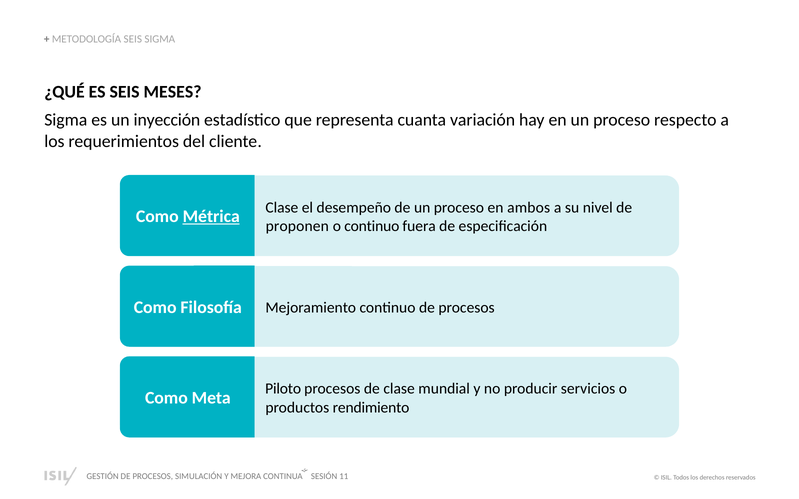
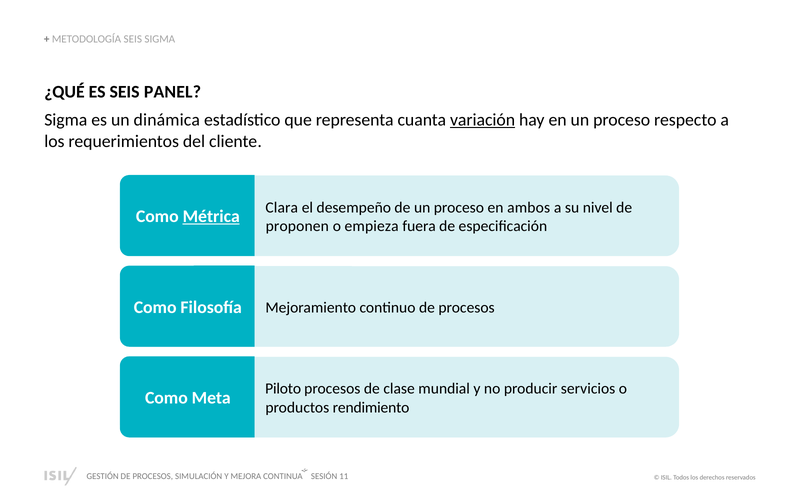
MESES: MESES -> PANEL
inyección: inyección -> dinámica
variación underline: none -> present
Clase at (282, 208): Clase -> Clara
o continuo: continuo -> empieza
